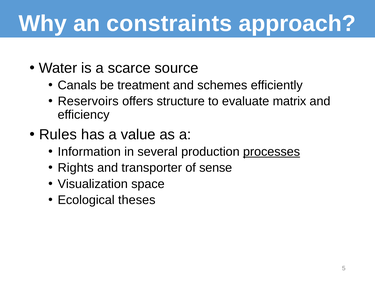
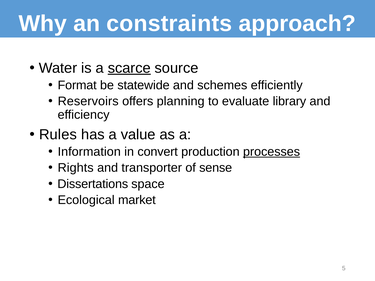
scarce underline: none -> present
Canals: Canals -> Format
treatment: treatment -> statewide
structure: structure -> planning
matrix: matrix -> library
several: several -> convert
Visualization: Visualization -> Dissertations
theses: theses -> market
